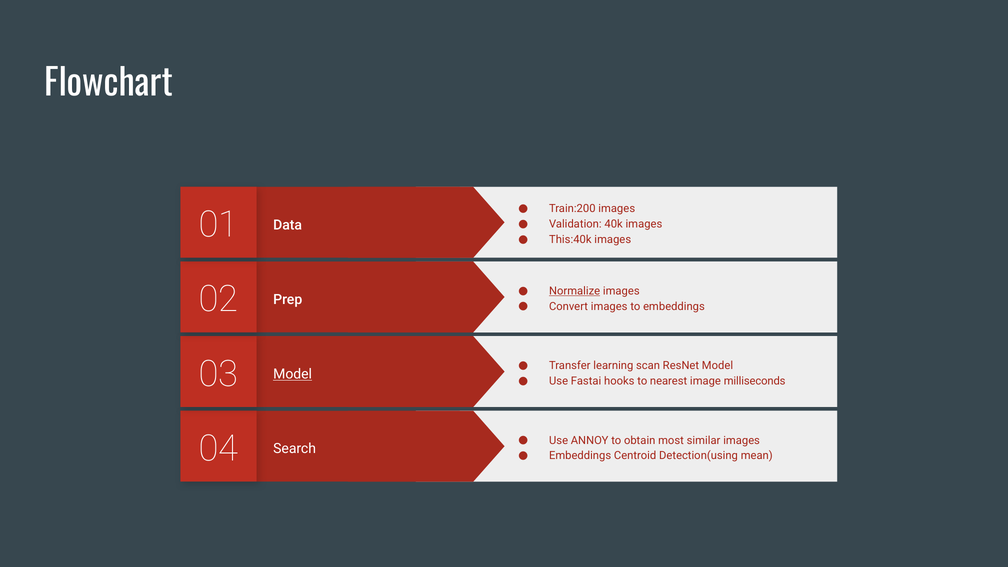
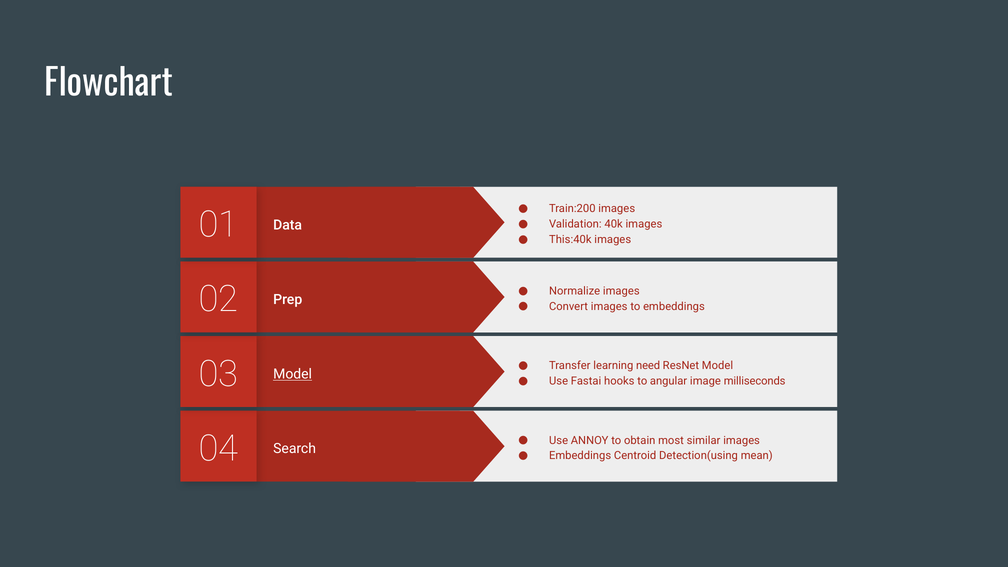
Normalize underline: present -> none
scan: scan -> need
nearest: nearest -> angular
